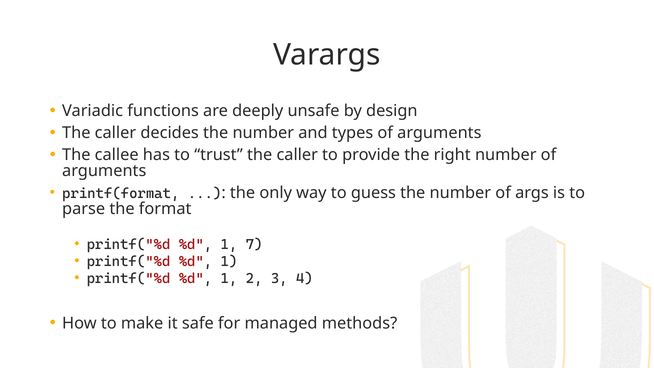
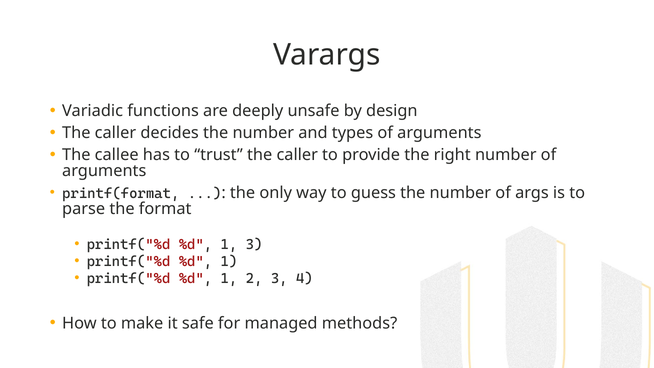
1 7: 7 -> 3
